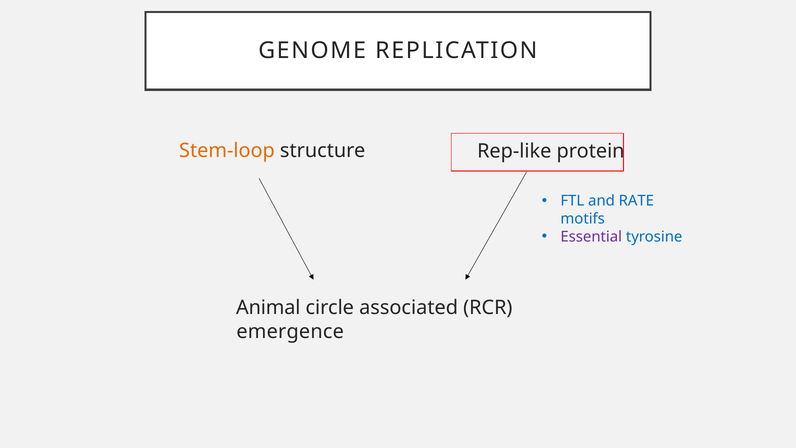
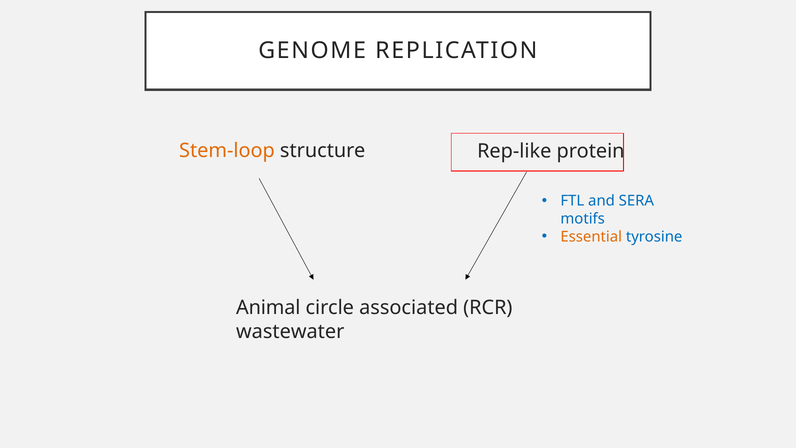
RATE: RATE -> SERA
Essential colour: purple -> orange
emergence: emergence -> wastewater
